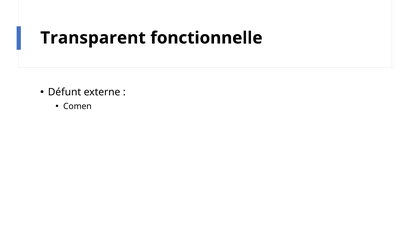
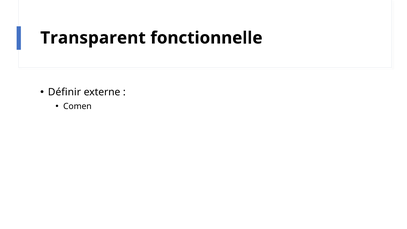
Défunt: Défunt -> Définir
